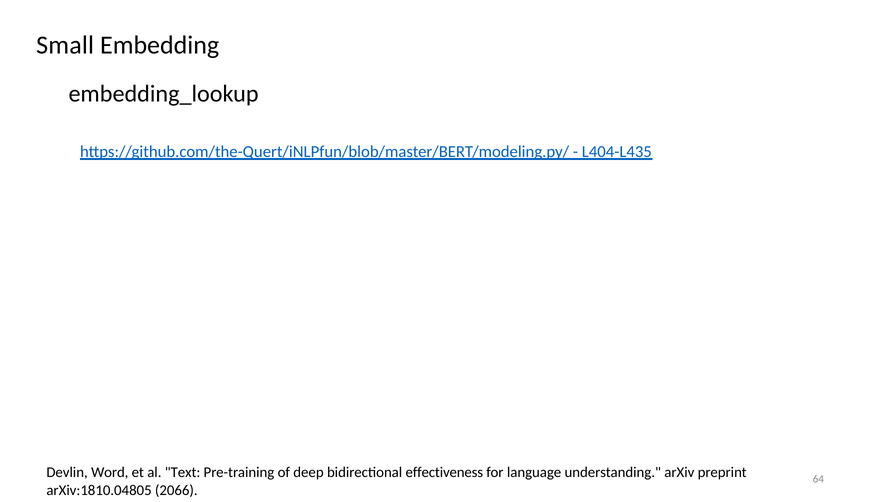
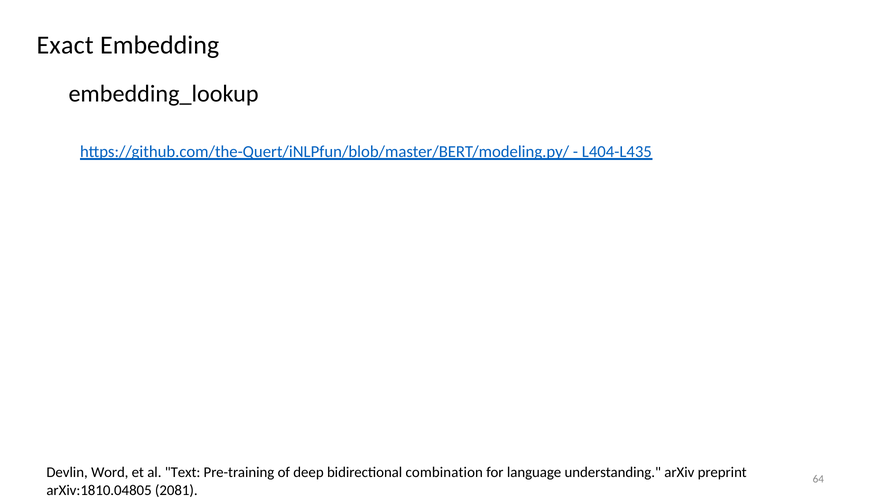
Small: Small -> Exact
effectiveness: effectiveness -> combination
2066: 2066 -> 2081
